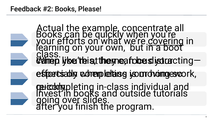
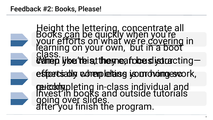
Actual: Actual -> Height
example: example -> lettering
can at (72, 34) underline: none -> present
